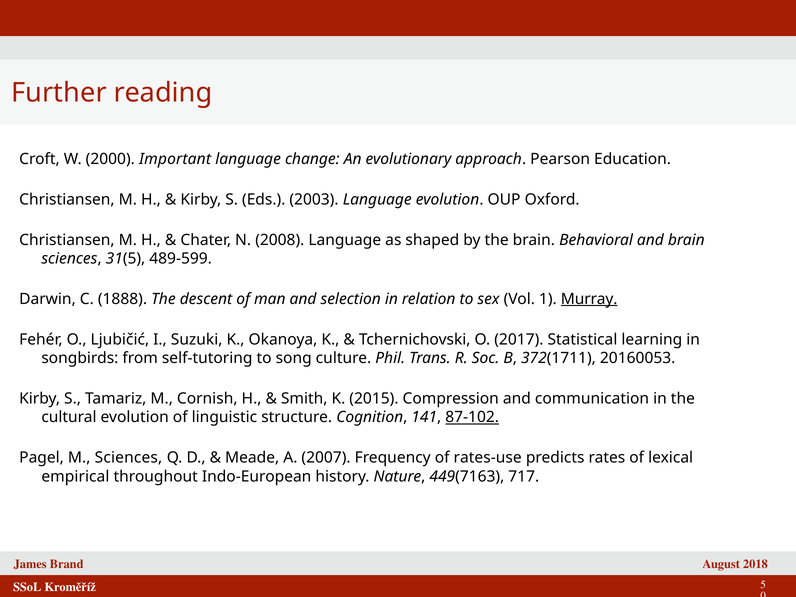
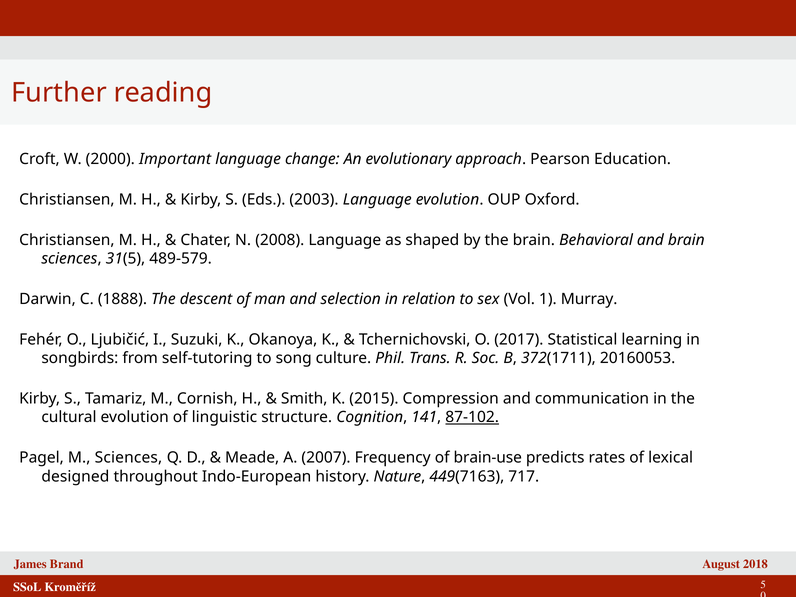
489-599: 489-599 -> 489-579
Murray underline: present -> none
rates-use: rates-use -> brain-use
empirical: empirical -> designed
